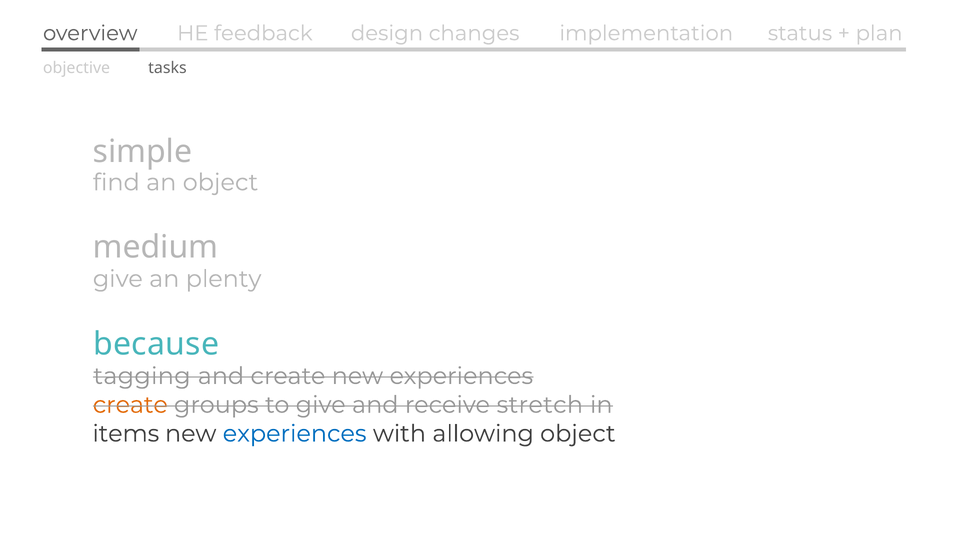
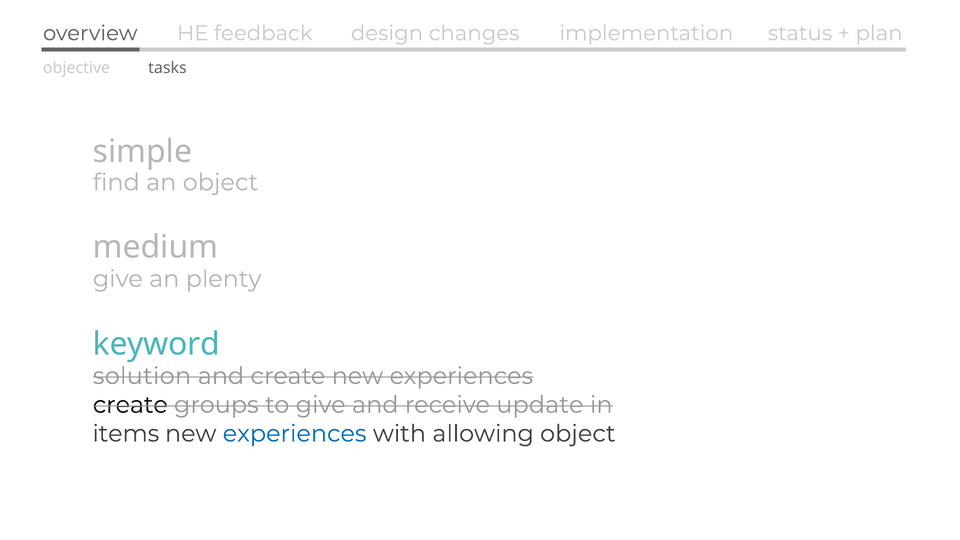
because: because -> keyword
tagging: tagging -> solution
create at (130, 405) colour: orange -> black
stretch: stretch -> update
